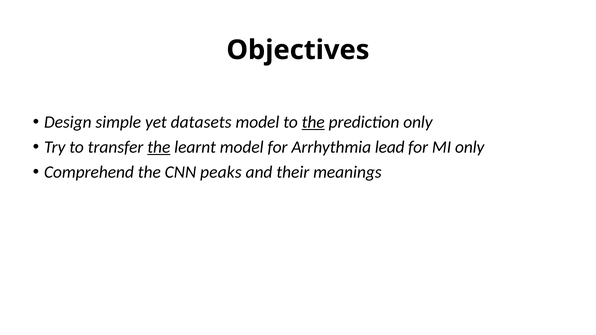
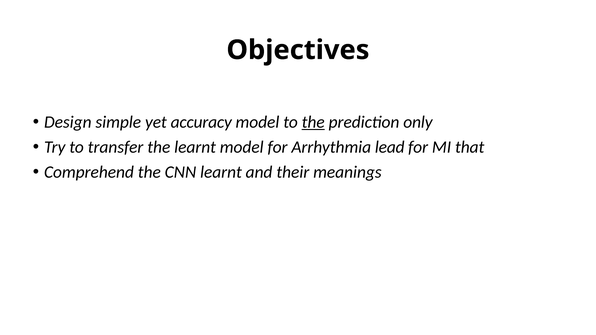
datasets: datasets -> accuracy
the at (159, 147) underline: present -> none
MI only: only -> that
CNN peaks: peaks -> learnt
